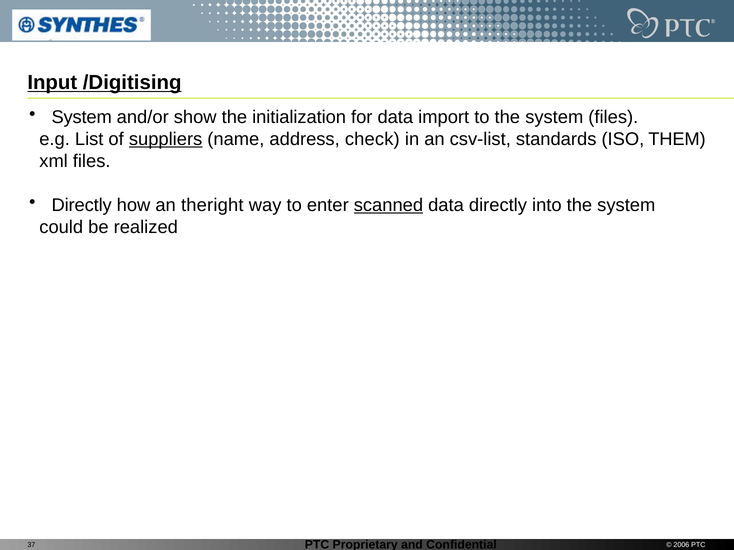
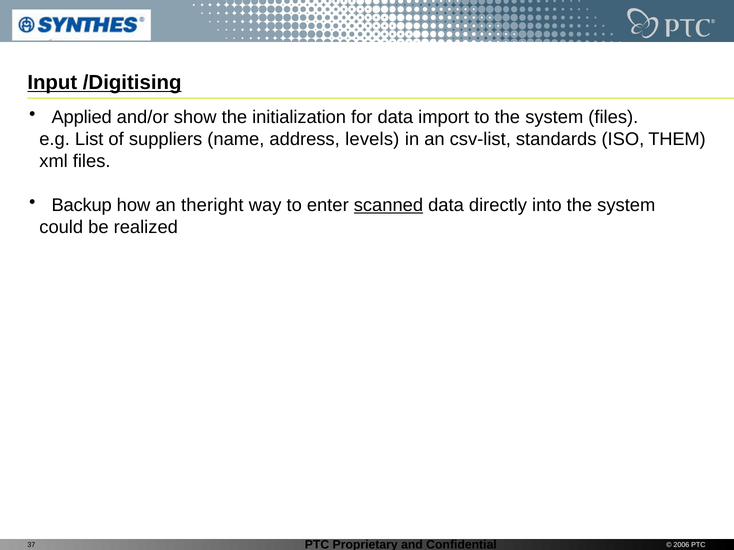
System at (82, 117): System -> Applied
suppliers underline: present -> none
check: check -> levels
Directly at (82, 205): Directly -> Backup
